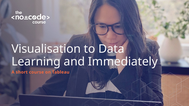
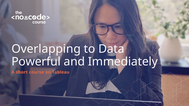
Visualisation: Visualisation -> Overlapping
Learning: Learning -> Powerful
